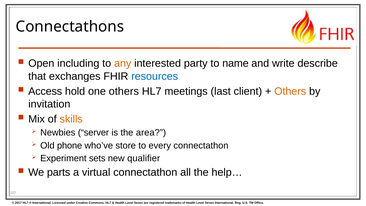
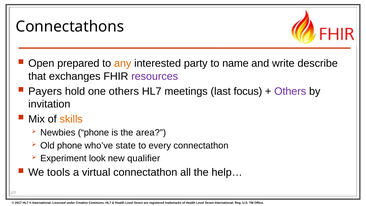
including: including -> prepared
resources colour: blue -> purple
Access: Access -> Payers
client: client -> focus
Others at (290, 91) colour: orange -> purple
Newbies server: server -> phone
store: store -> state
sets: sets -> look
parts: parts -> tools
